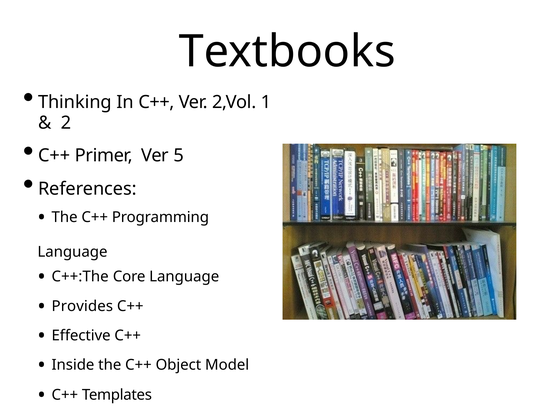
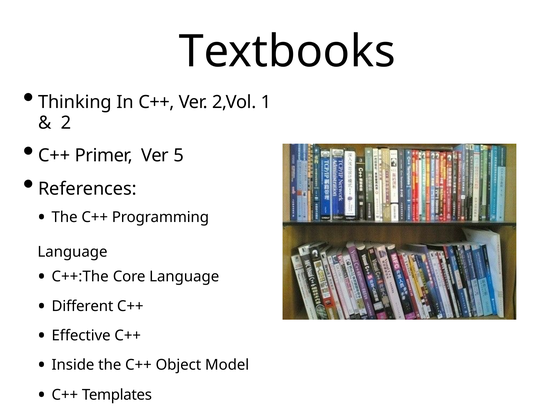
Provides: Provides -> Different
